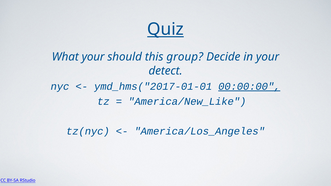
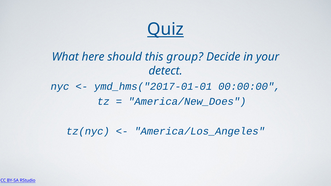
What your: your -> here
00:00:00 underline: present -> none
America/New_Like: America/New_Like -> America/New_Does
